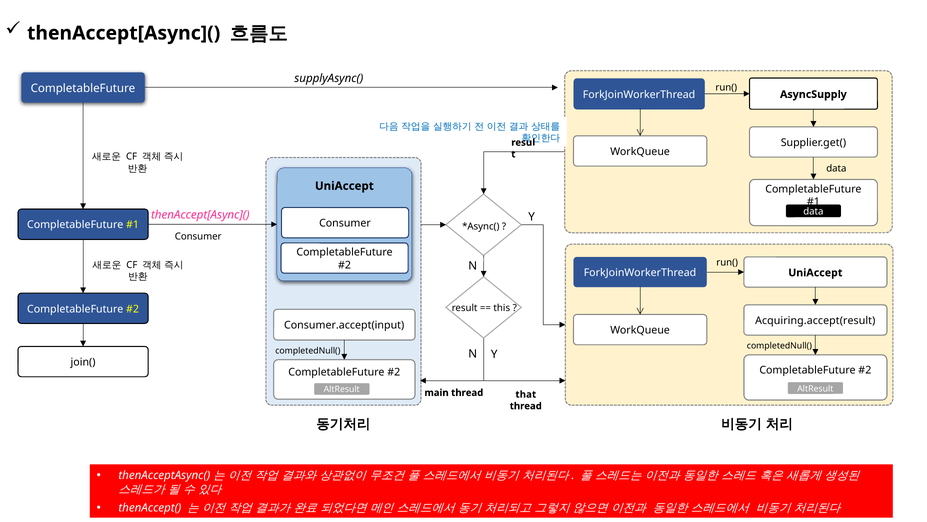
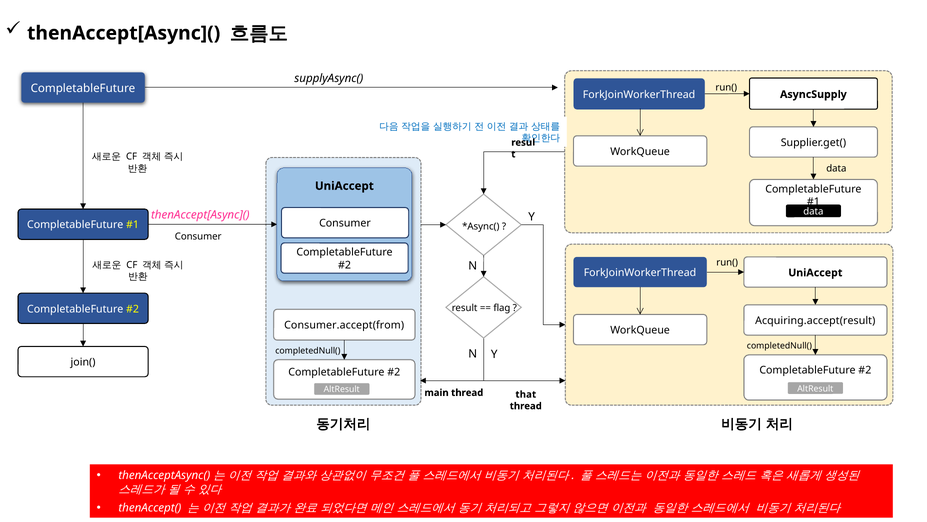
this: this -> flag
Consumer.accept(input: Consumer.accept(input -> Consumer.accept(from
